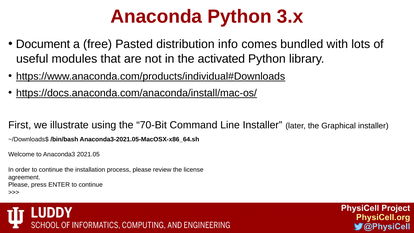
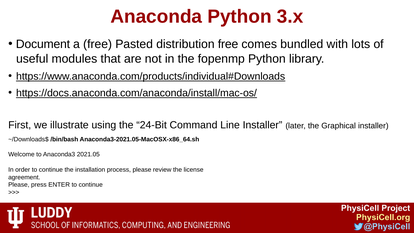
distribution info: info -> free
activated: activated -> fopenmp
70-Bit: 70-Bit -> 24-Bit
